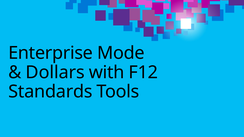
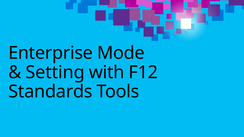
Dollars: Dollars -> Setting
